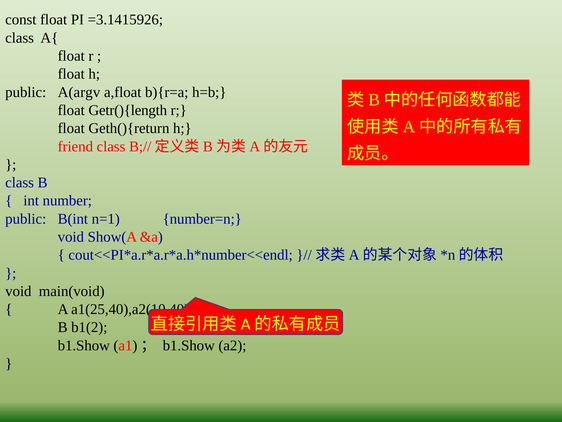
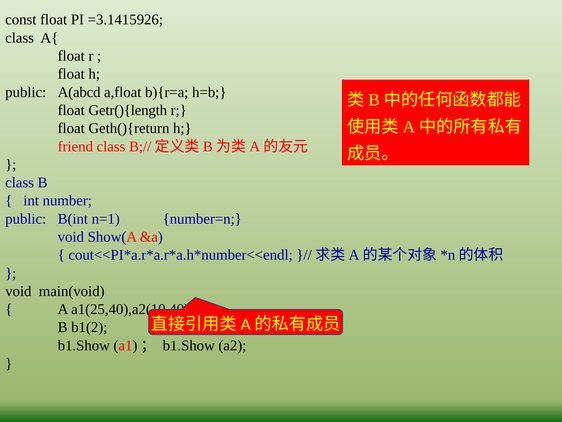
A(argv: A(argv -> A(abcd
